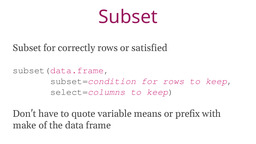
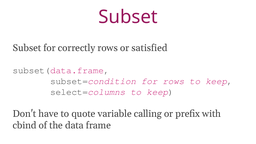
means: means -> calling
make: make -> cbind
